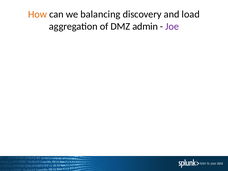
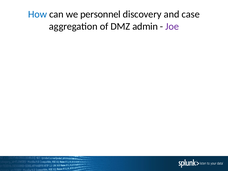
How colour: orange -> blue
balancing: balancing -> personnel
load: load -> case
